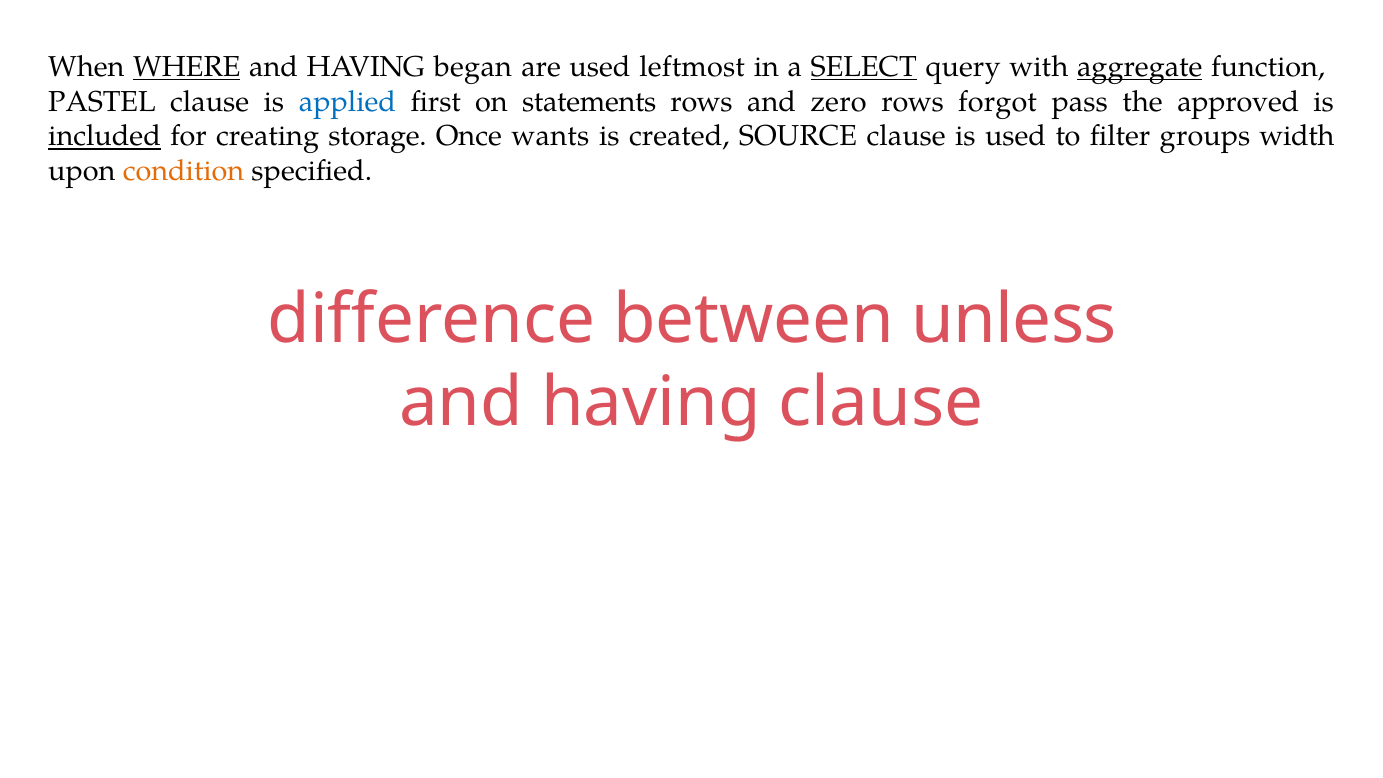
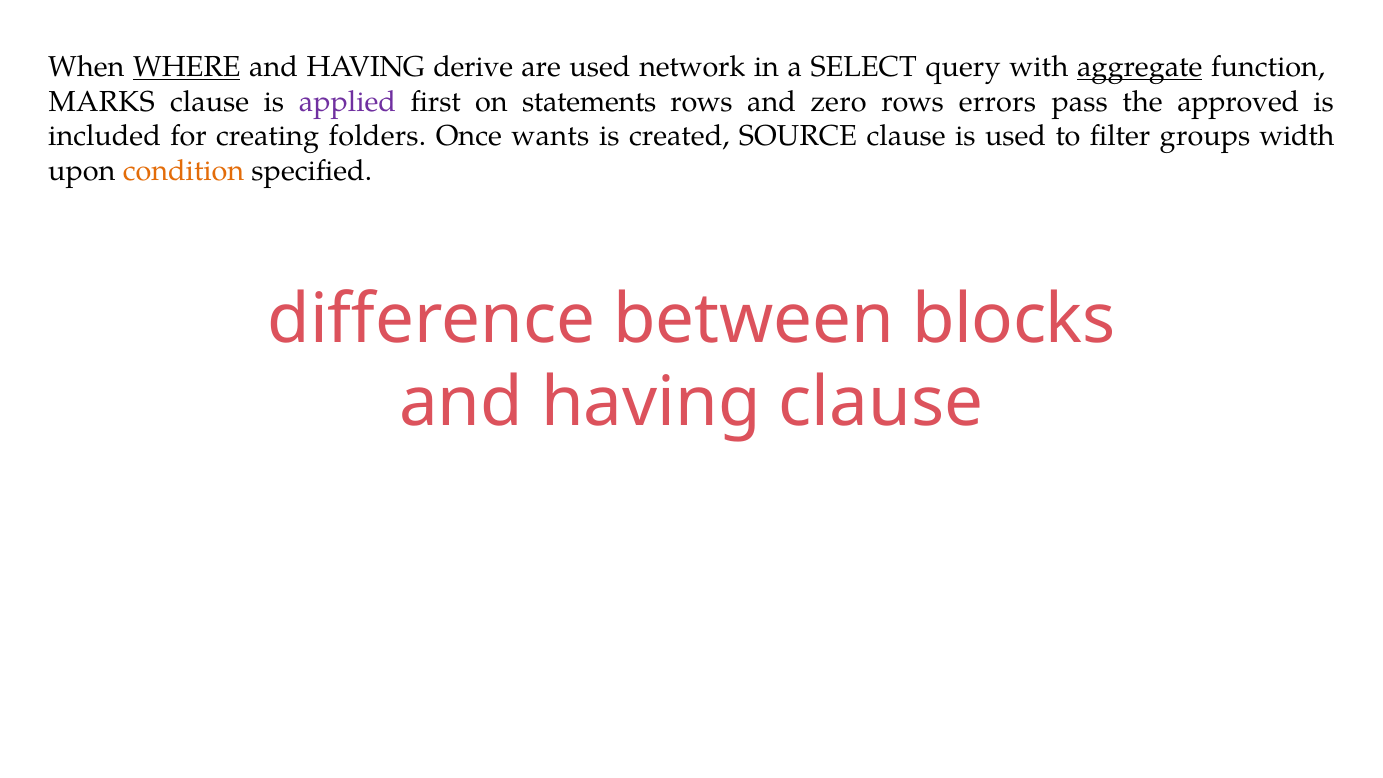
began: began -> derive
leftmost: leftmost -> network
SELECT underline: present -> none
PASTEL: PASTEL -> MARKS
applied colour: blue -> purple
forgot: forgot -> errors
included underline: present -> none
storage: storage -> folders
unless: unless -> blocks
